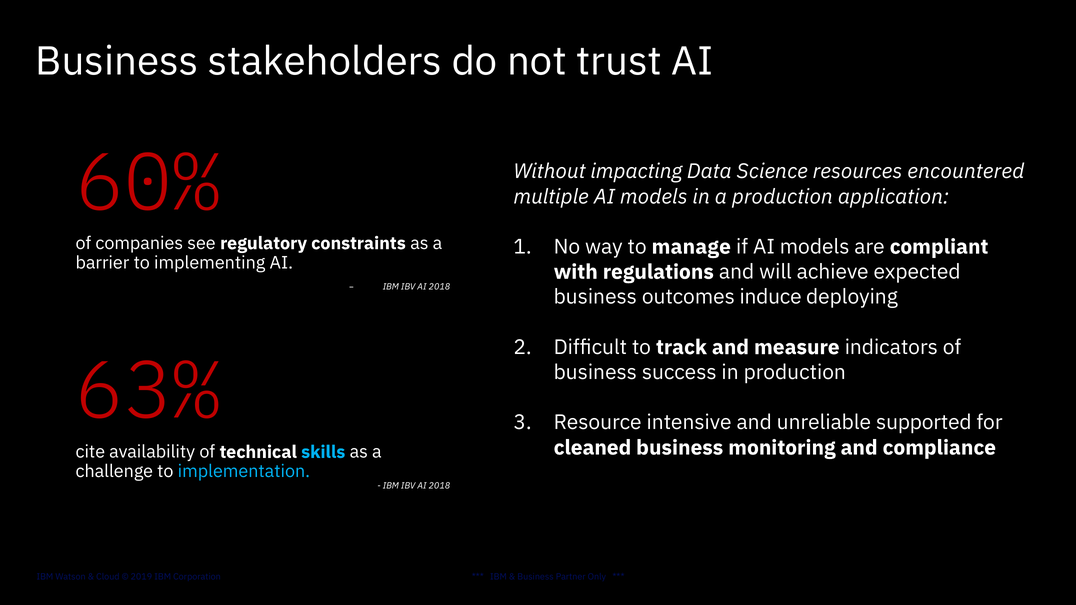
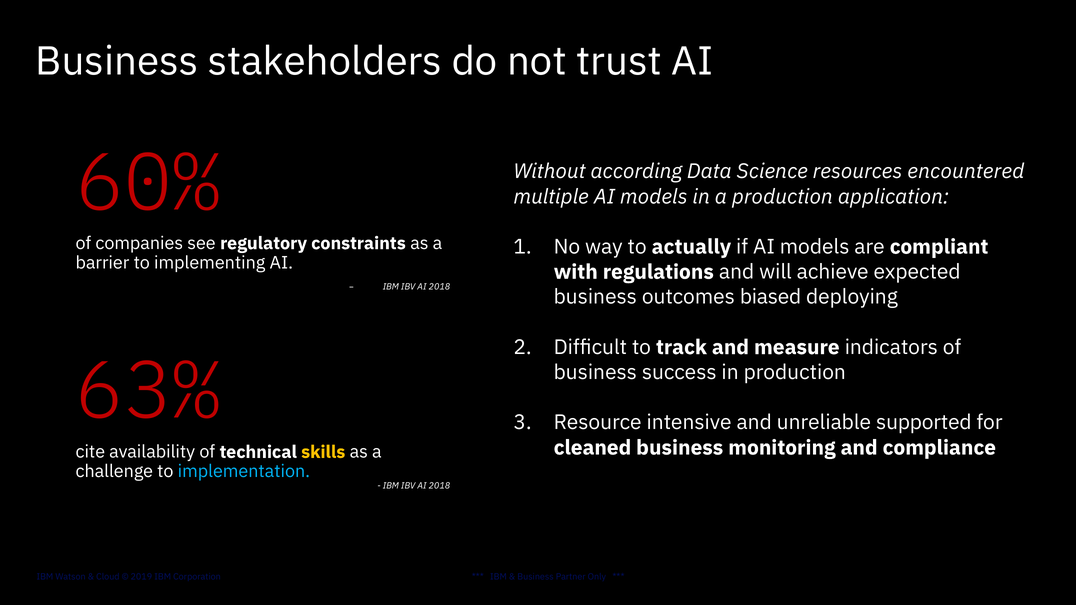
impacting: impacting -> according
manage: manage -> actually
induce: induce -> biased
skills colour: light blue -> yellow
